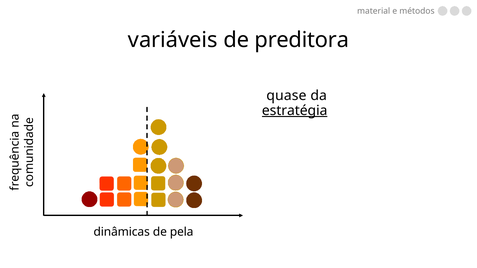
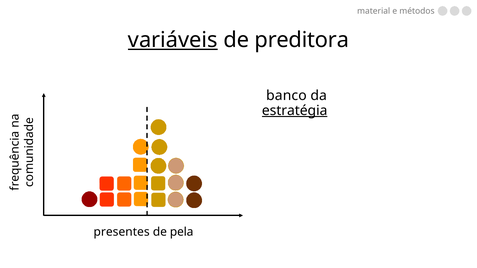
variáveis underline: none -> present
quase: quase -> banco
dinâmicas: dinâmicas -> presentes
